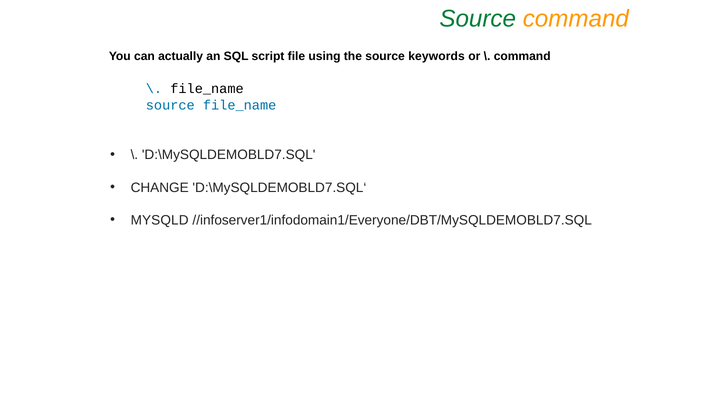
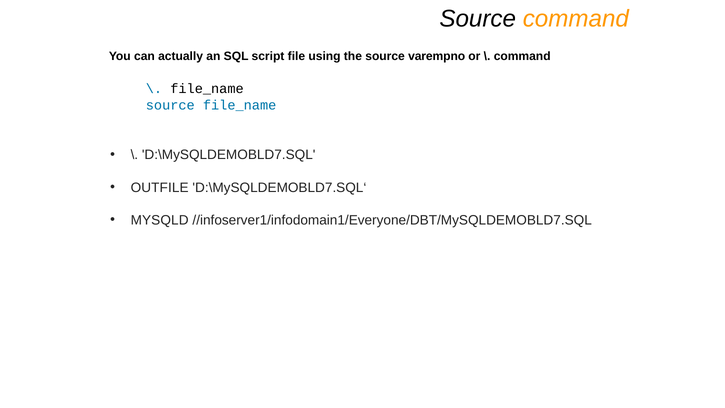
Source at (478, 19) colour: green -> black
keywords: keywords -> varempno
CHANGE: CHANGE -> OUTFILE
